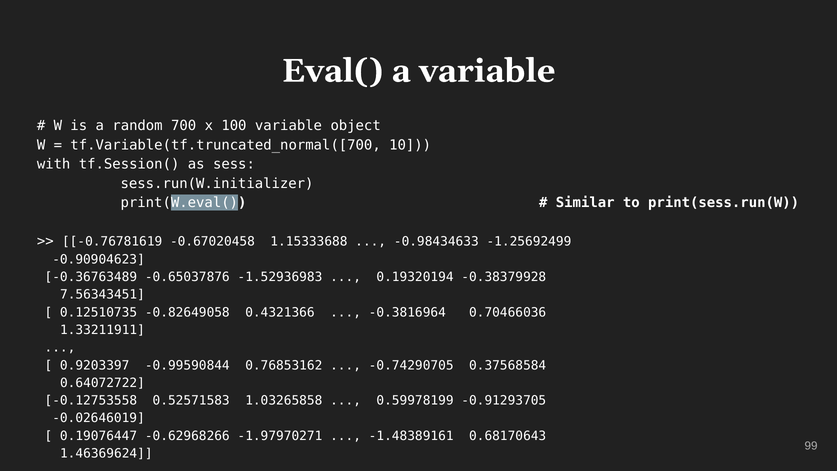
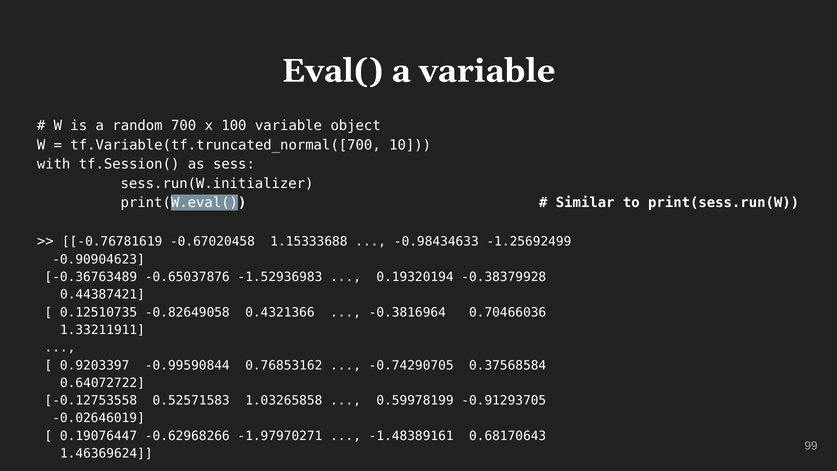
7.56343451: 7.56343451 -> 0.44387421
